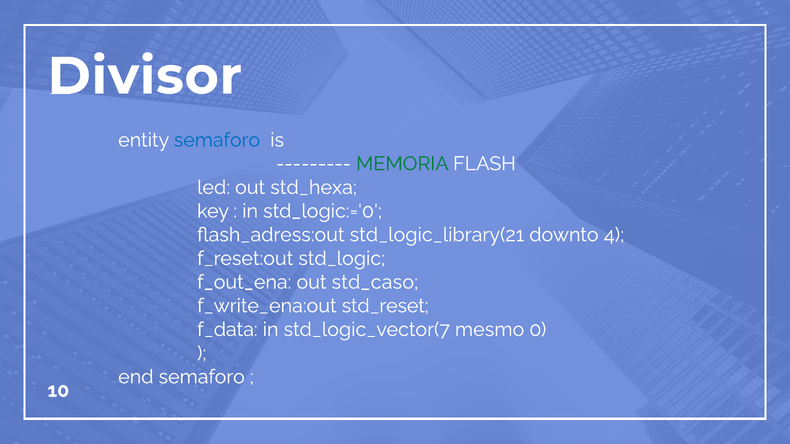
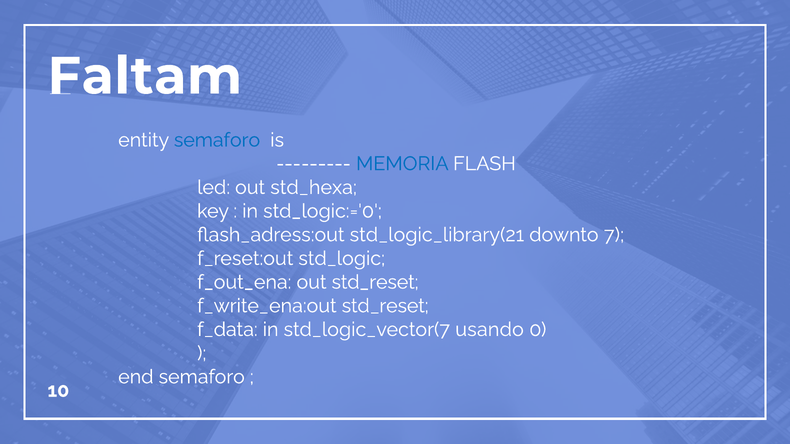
Divisor: Divisor -> Faltam
MEMORIA colour: green -> blue
4: 4 -> 7
out std_caso: std_caso -> std_reset
mesmo: mesmo -> usando
